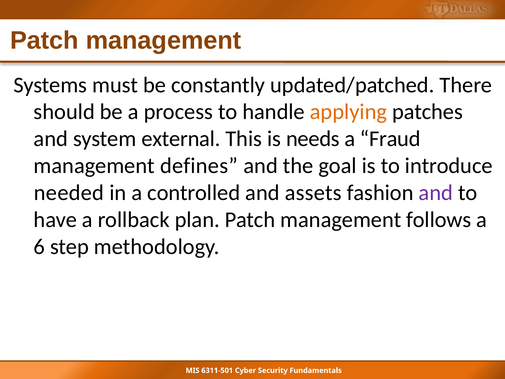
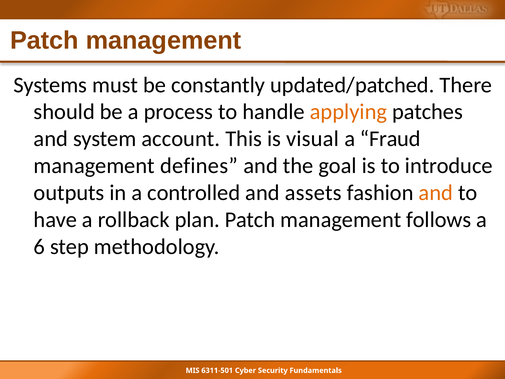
external: external -> account
needs: needs -> visual
needed: needed -> outputs
and at (436, 193) colour: purple -> orange
